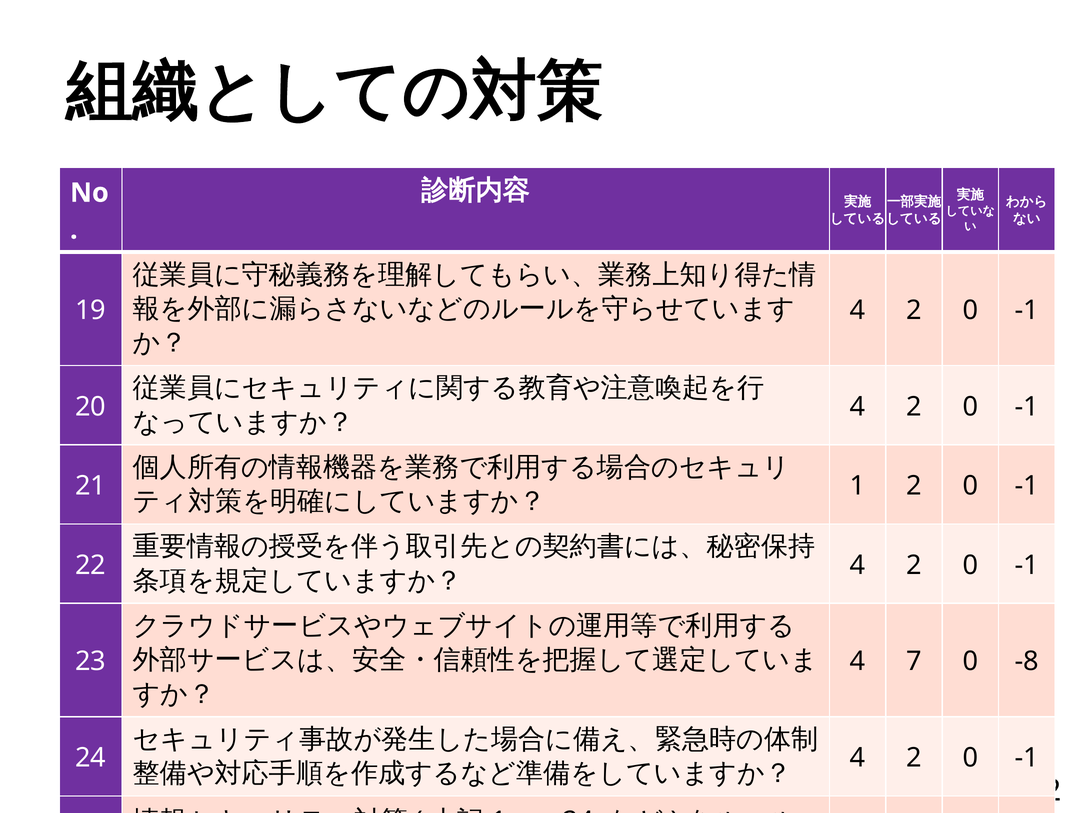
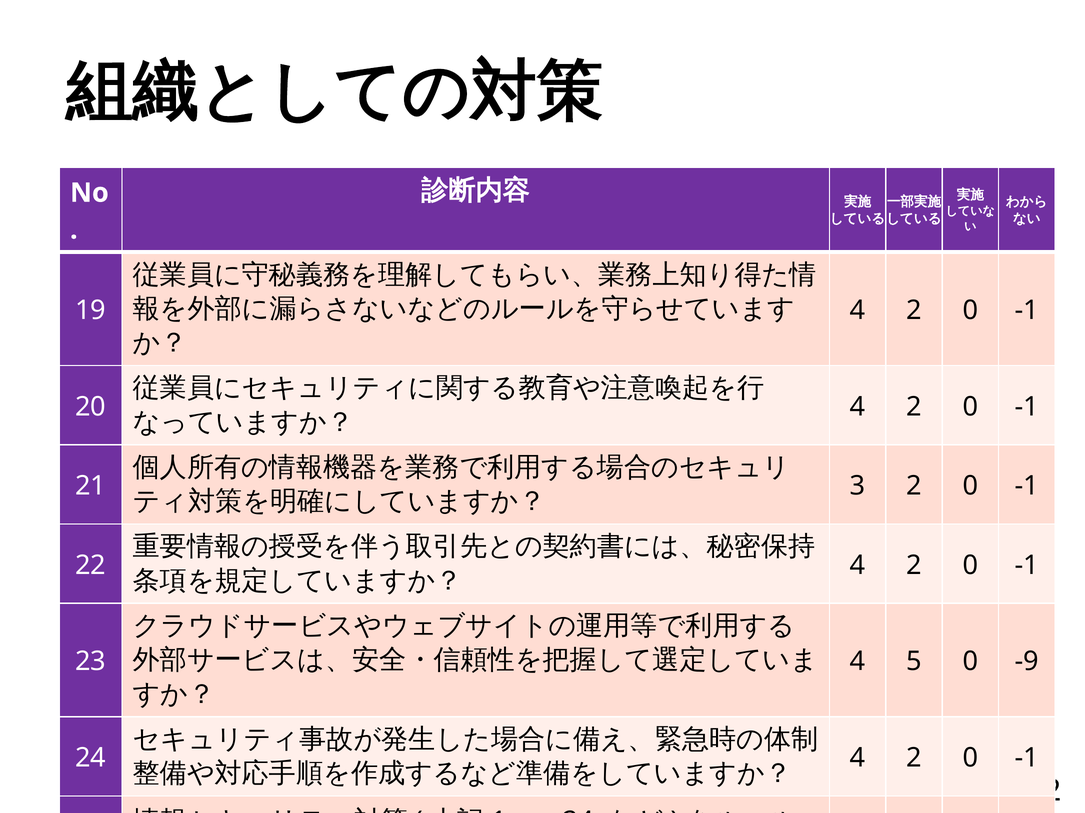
1 at (858, 486): 1 -> 3
7: 7 -> 5
-8: -8 -> -9
